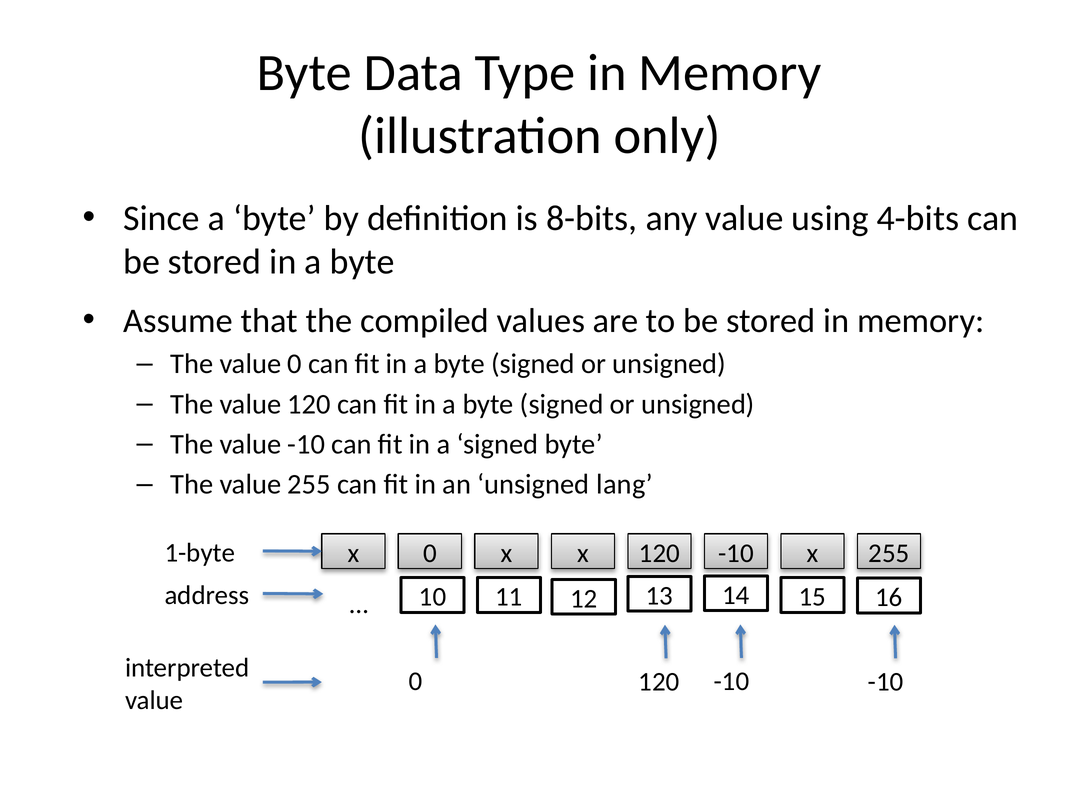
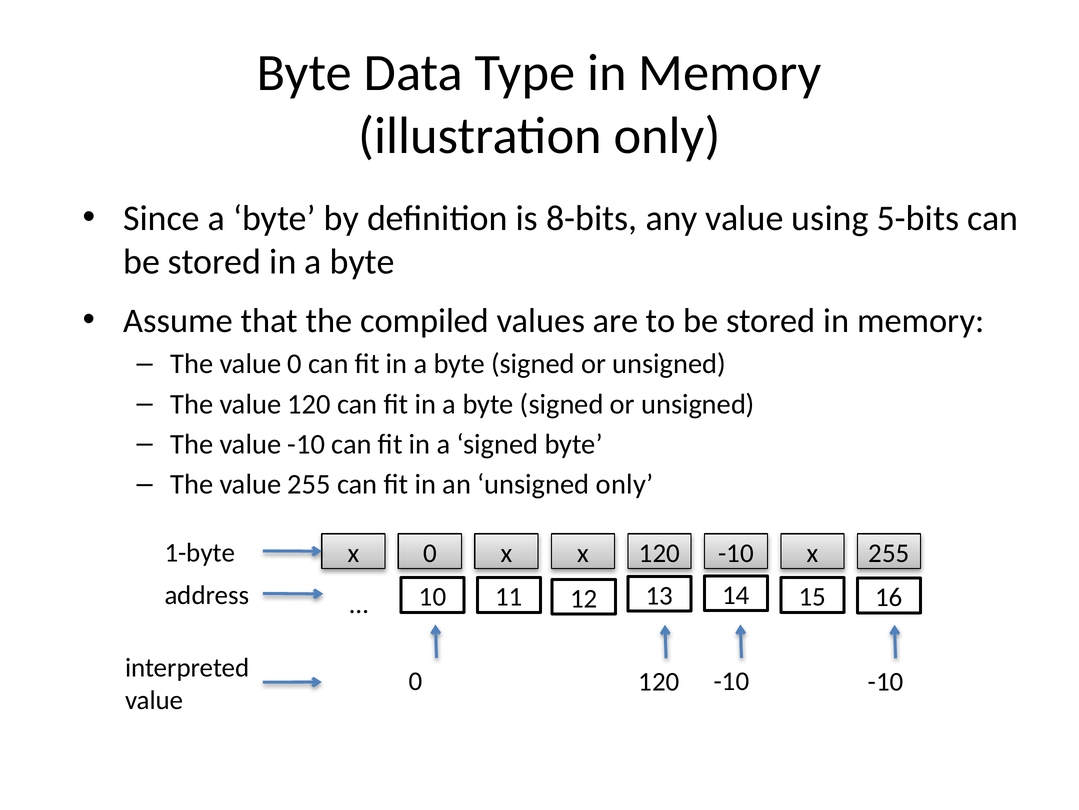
4-bits: 4-bits -> 5-bits
unsigned lang: lang -> only
